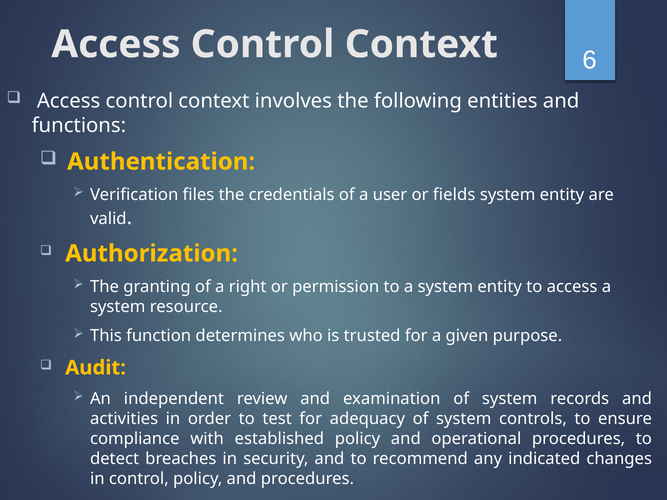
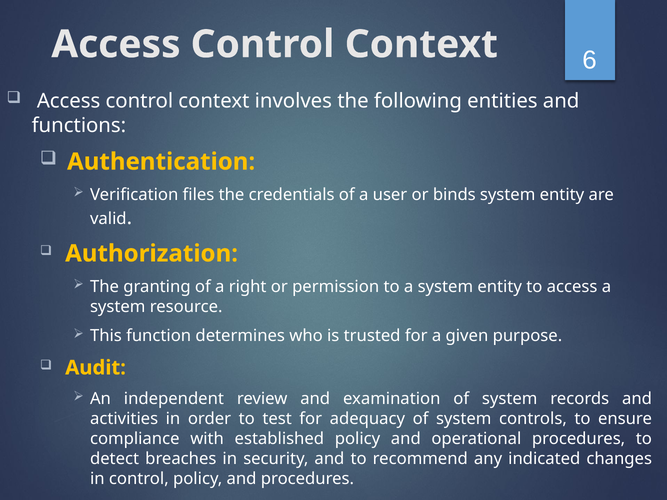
fields: fields -> binds
